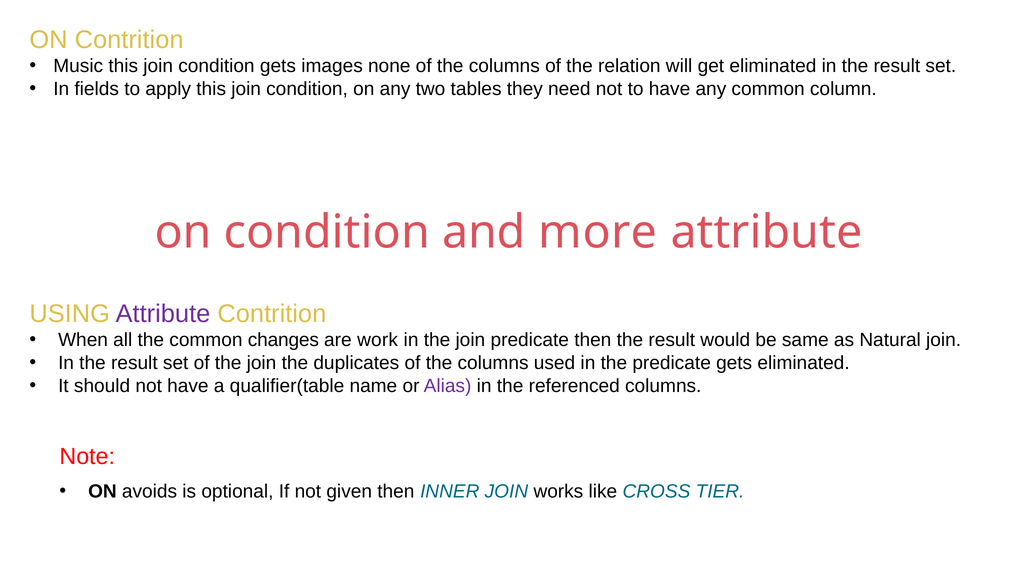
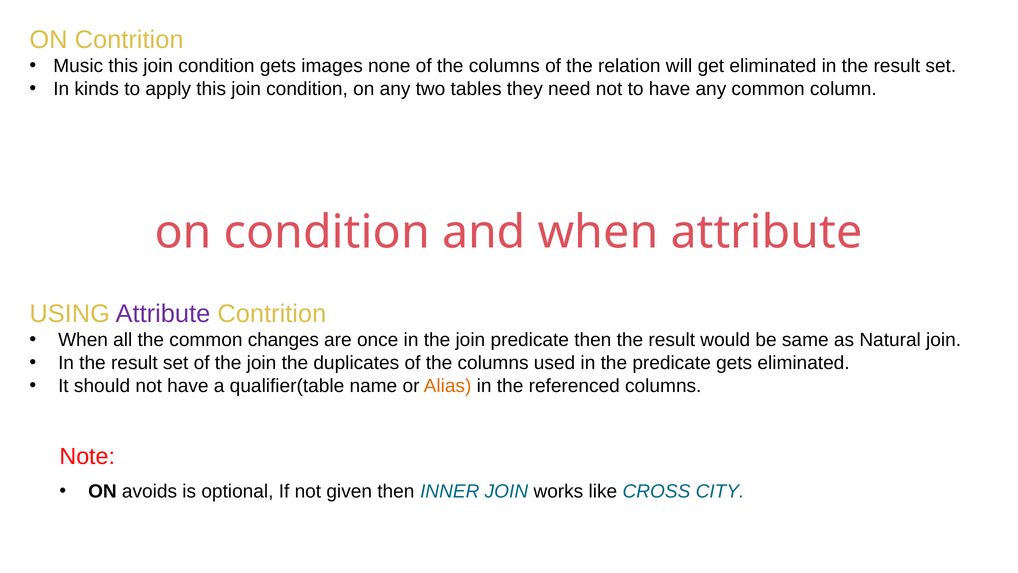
fields: fields -> kinds
and more: more -> when
work: work -> once
Alias colour: purple -> orange
TIER: TIER -> CITY
